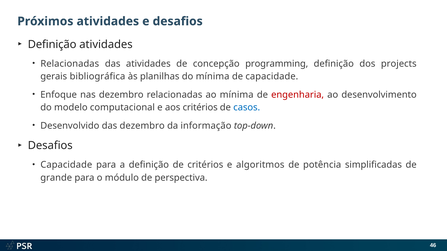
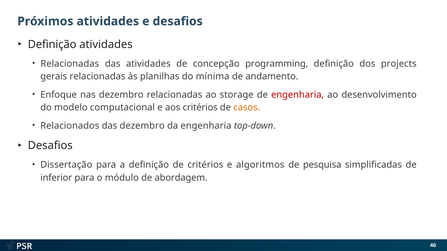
gerais bibliográfica: bibliográfica -> relacionadas
de capacidade: capacidade -> andamento
ao mínima: mínima -> storage
casos colour: blue -> orange
Desenvolvido: Desenvolvido -> Relacionados
da informação: informação -> engenharia
Capacidade at (66, 165): Capacidade -> Dissertação
potência: potência -> pesquisa
grande: grande -> inferior
perspectiva: perspectiva -> abordagem
